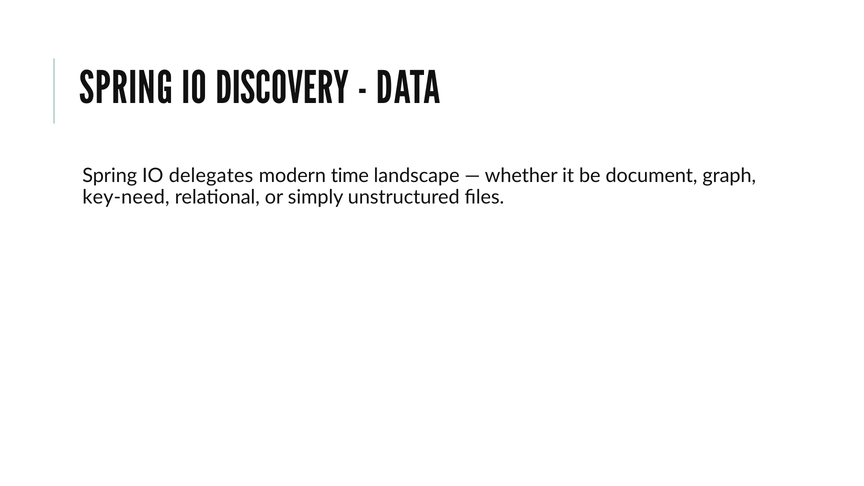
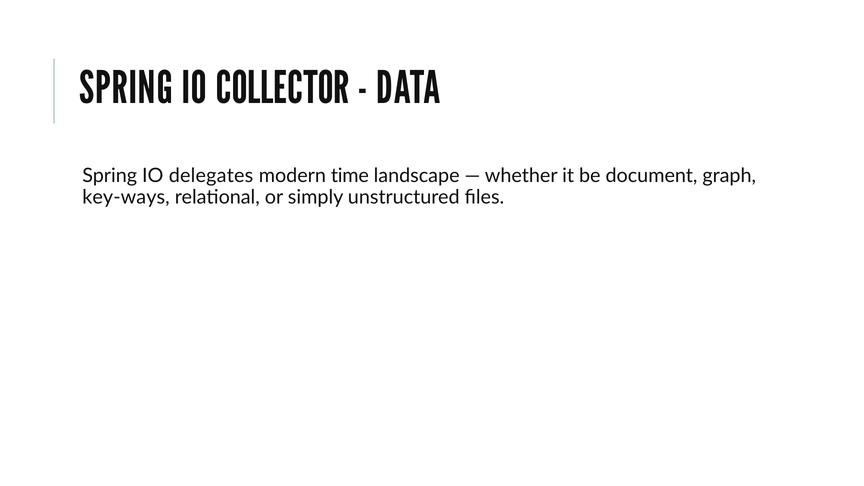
DISCOVERY: DISCOVERY -> COLLECTOR
key-need: key-need -> key-ways
